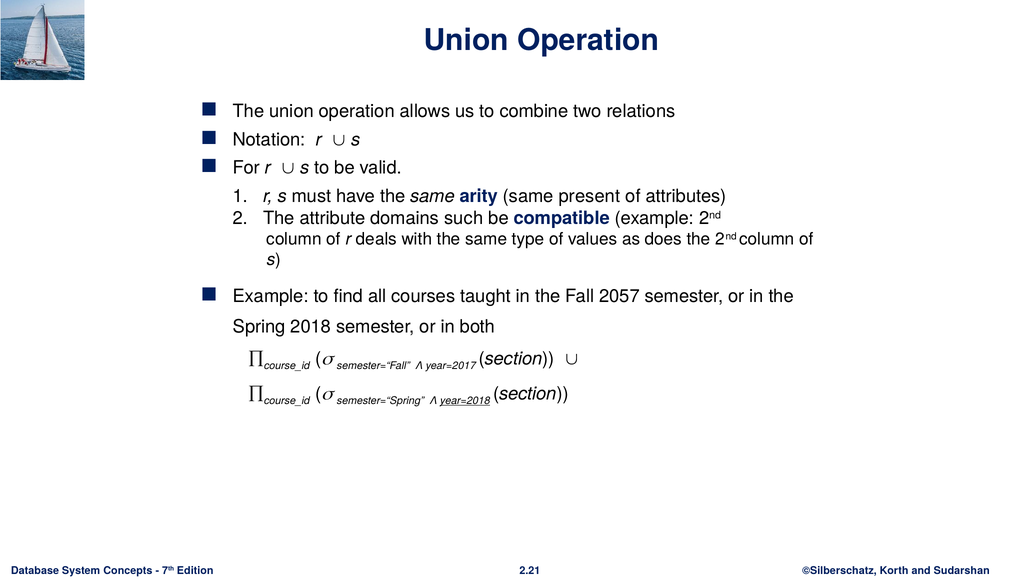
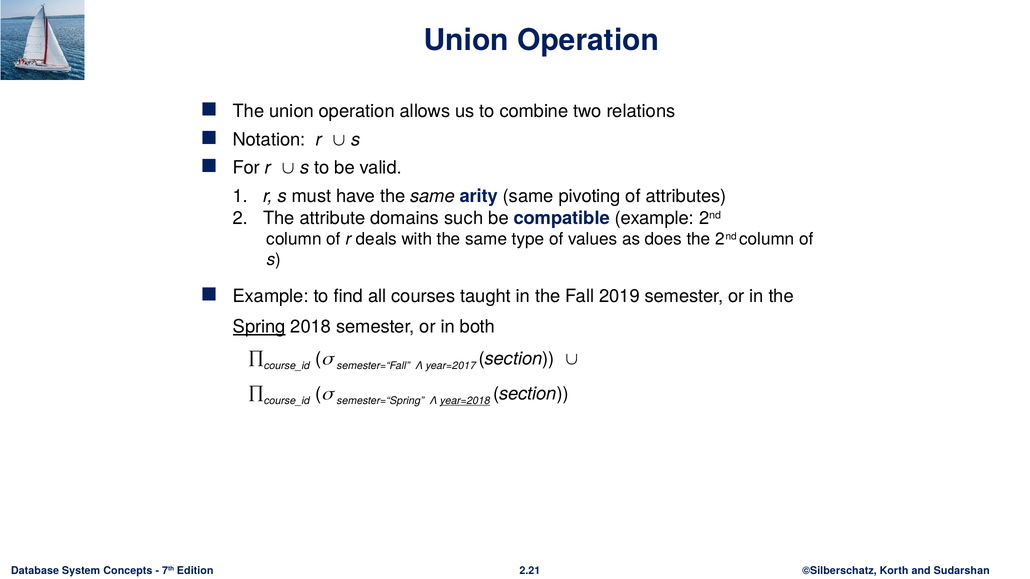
present: present -> pivoting
2057: 2057 -> 2019
Spring underline: none -> present
